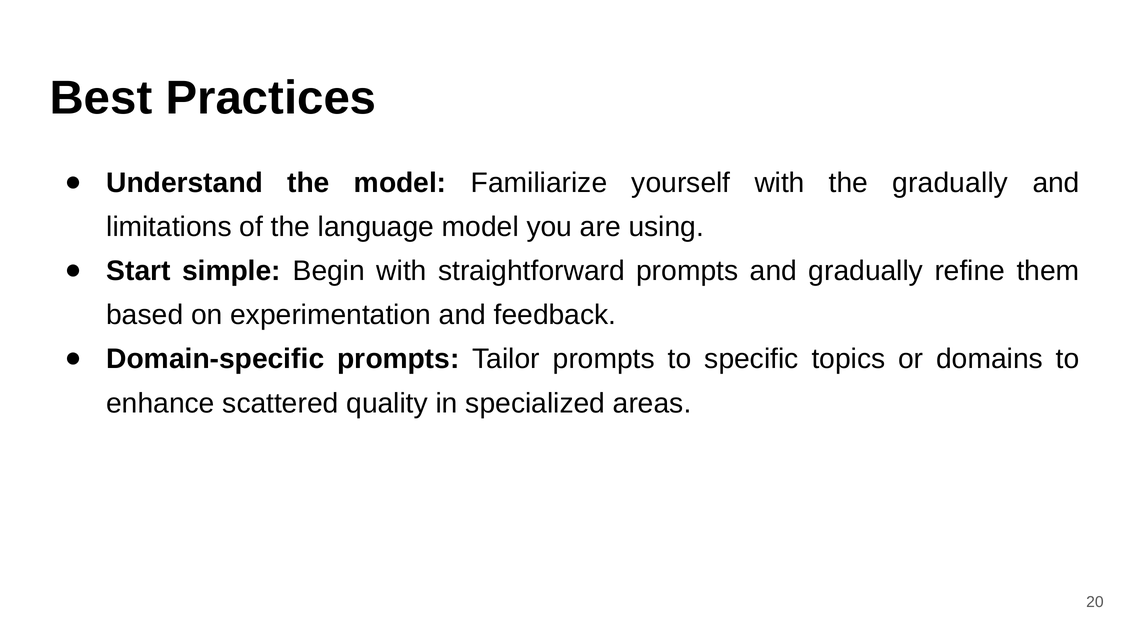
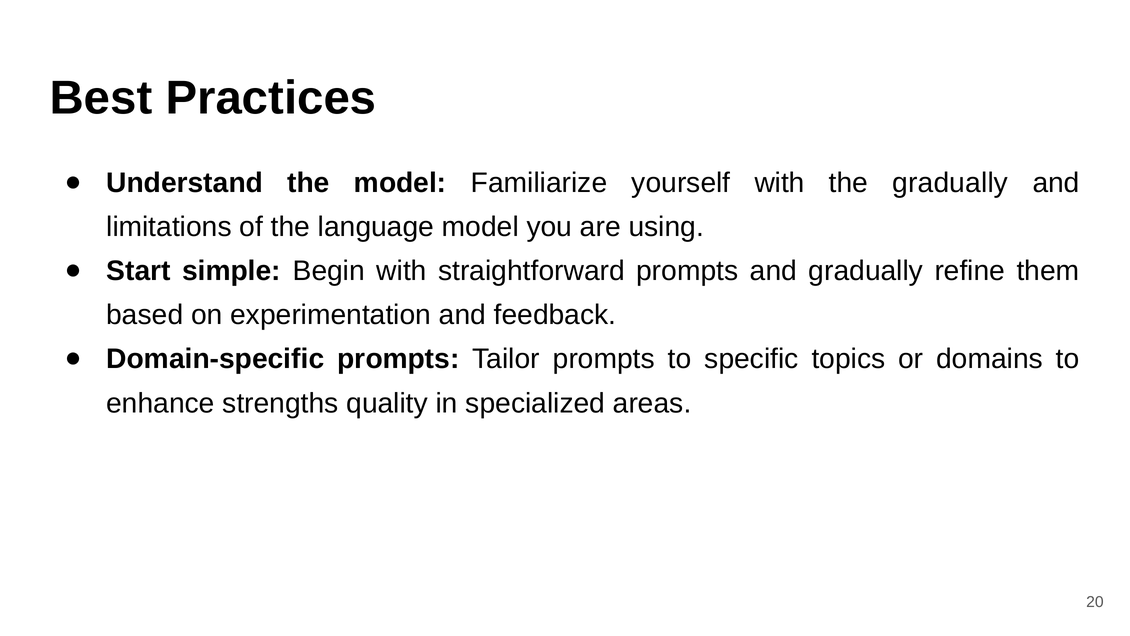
scattered: scattered -> strengths
